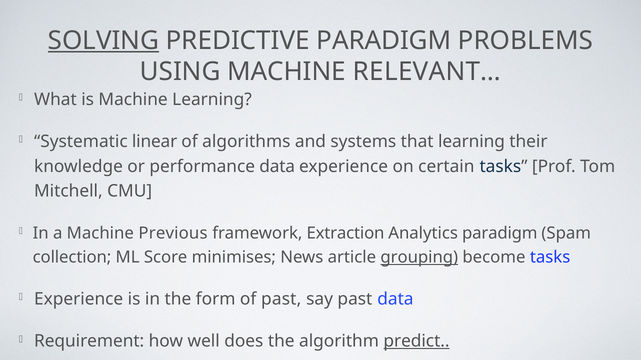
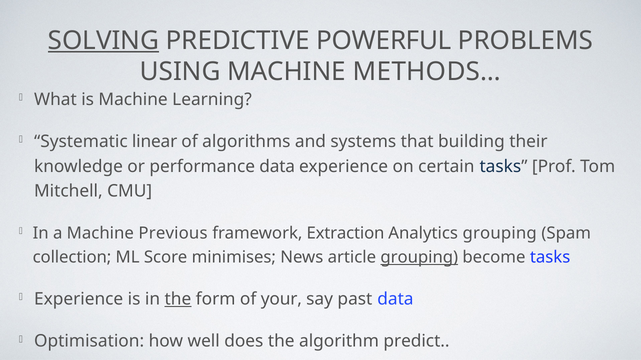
PREDICTIVE PARADIGM: PARADIGM -> POWERFUL
RELEVANT…: RELEVANT… -> METHODS…
that learning: learning -> building
Analytics paradigm: paradigm -> grouping
the at (178, 300) underline: none -> present
of past: past -> your
Requirement: Requirement -> Optimisation
predict underline: present -> none
